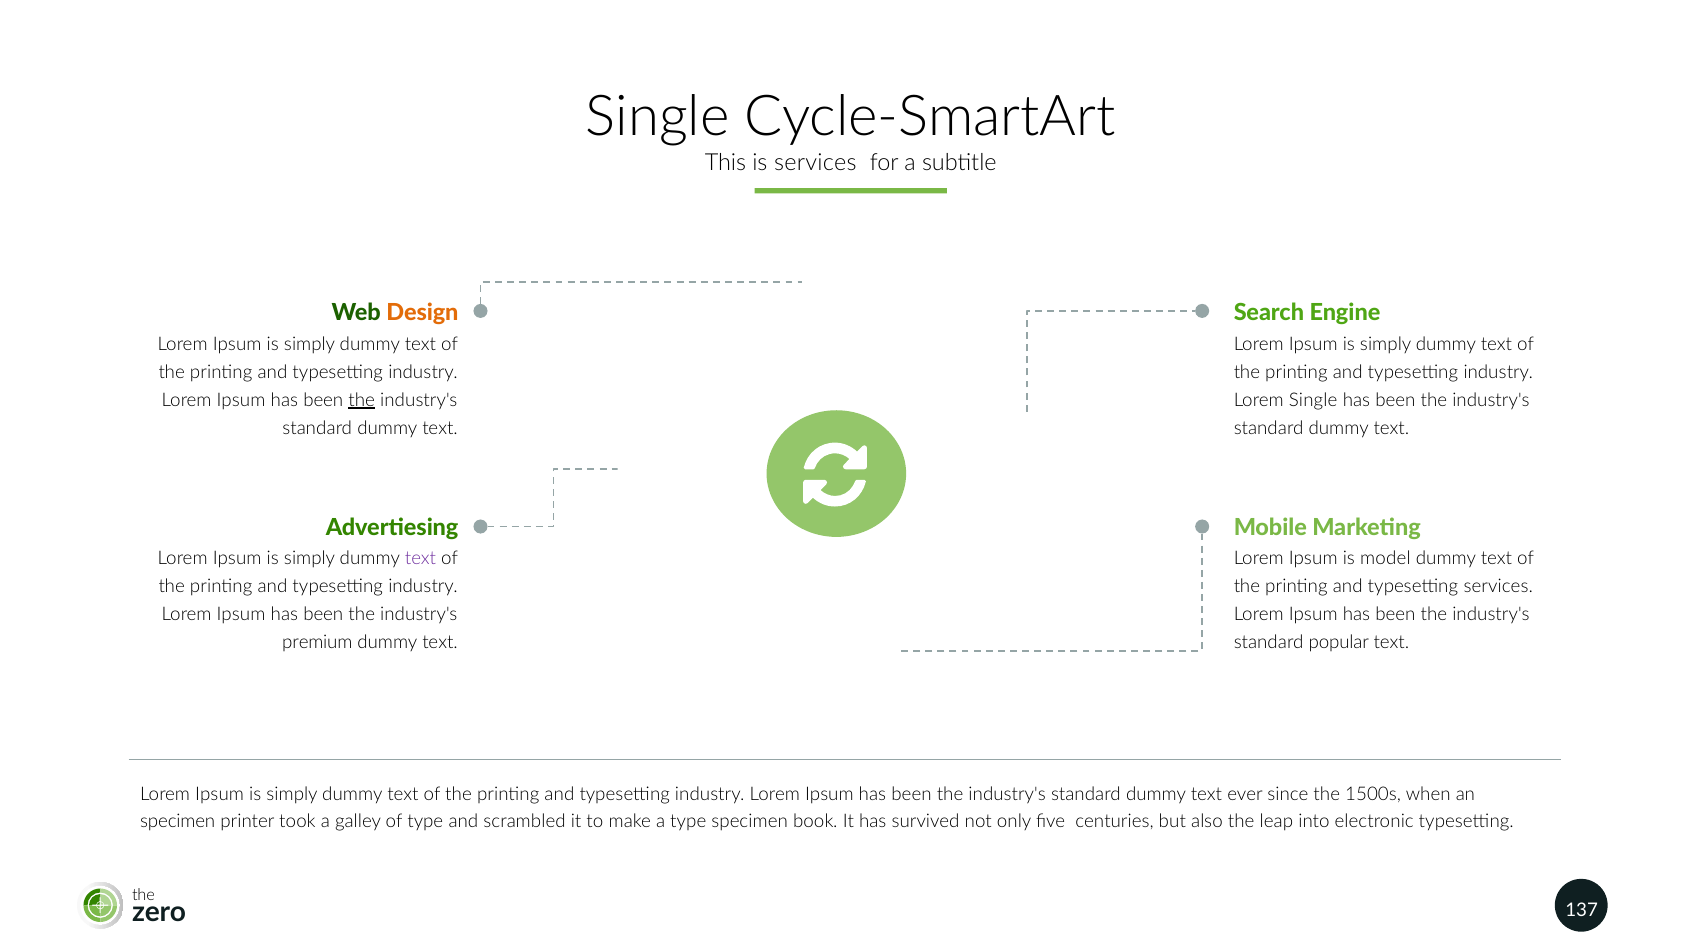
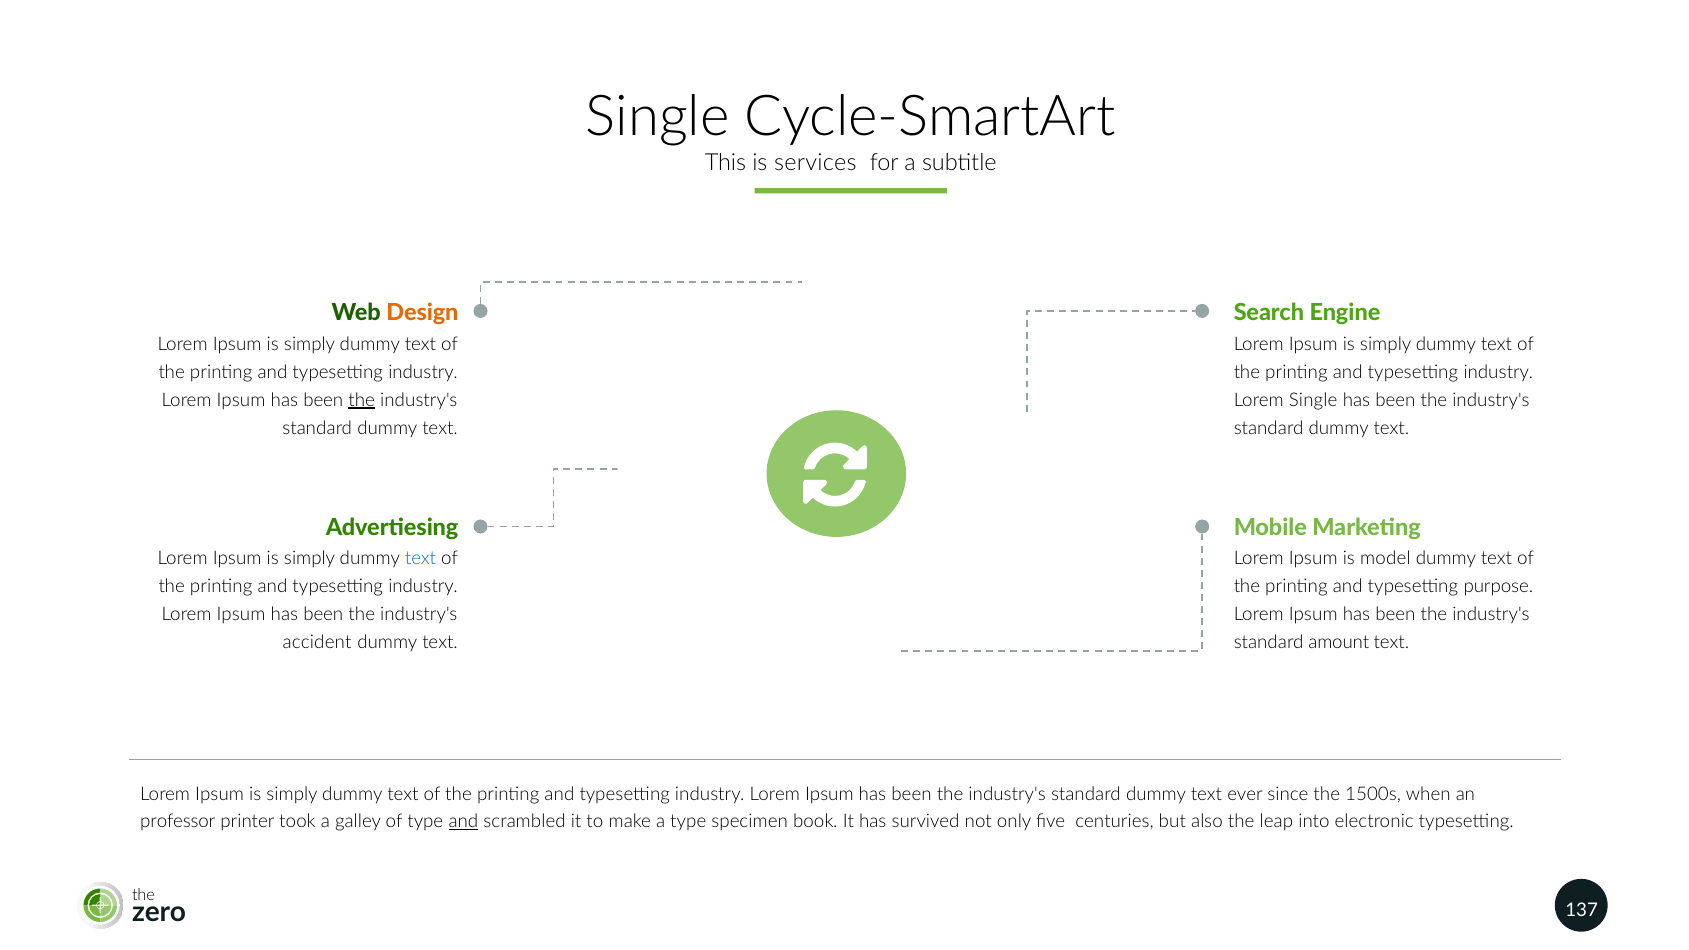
text at (421, 558) colour: purple -> blue
typesetting services: services -> purpose
premium: premium -> accident
popular: popular -> amount
specimen at (178, 822): specimen -> professor
and at (463, 822) underline: none -> present
